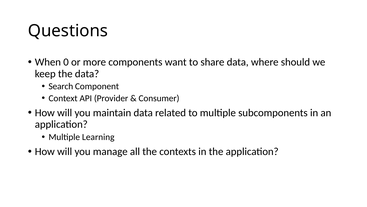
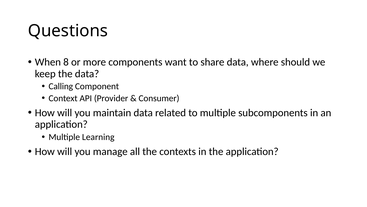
0: 0 -> 8
Search: Search -> Calling
